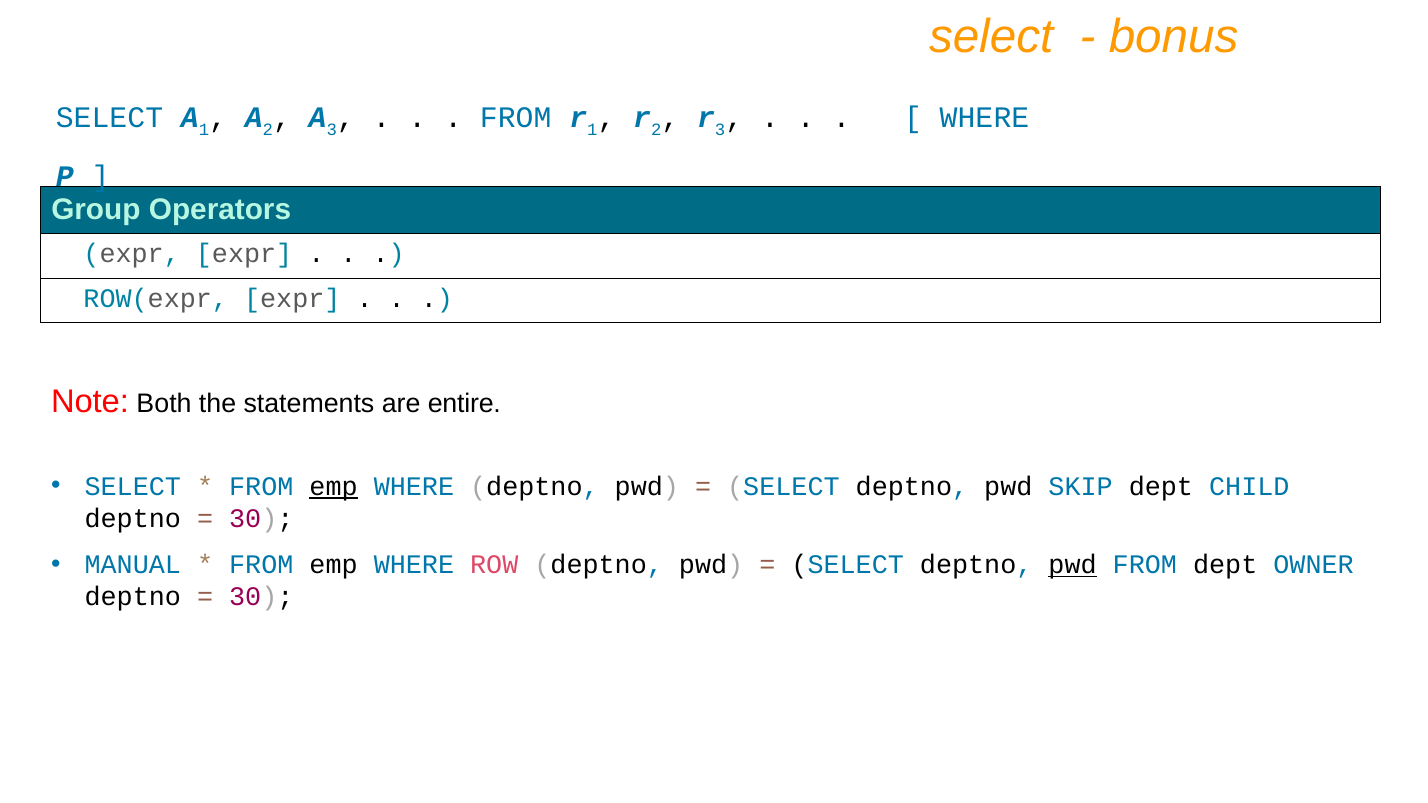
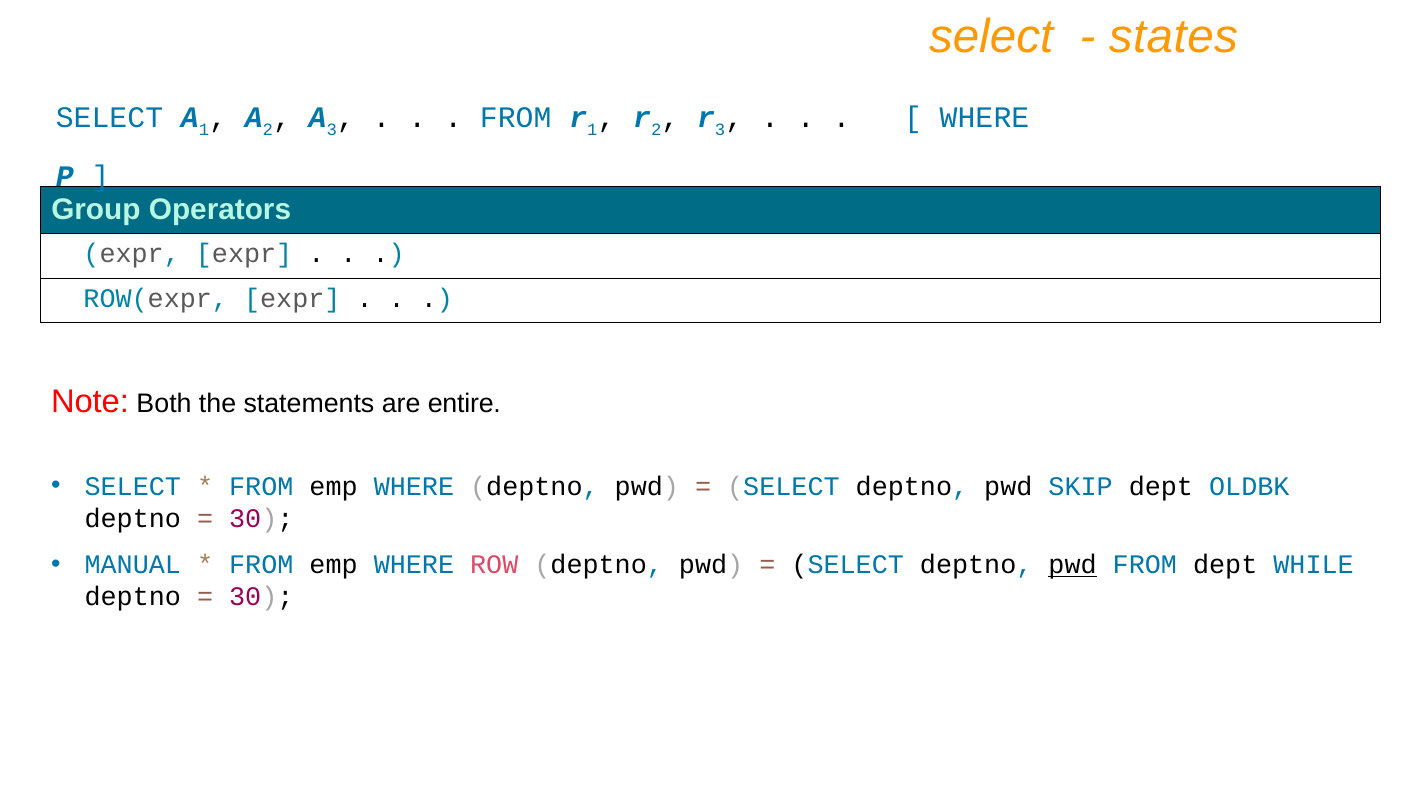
bonus: bonus -> states
emp at (334, 486) underline: present -> none
CHILD: CHILD -> OLDBK
OWNER: OWNER -> WHILE
